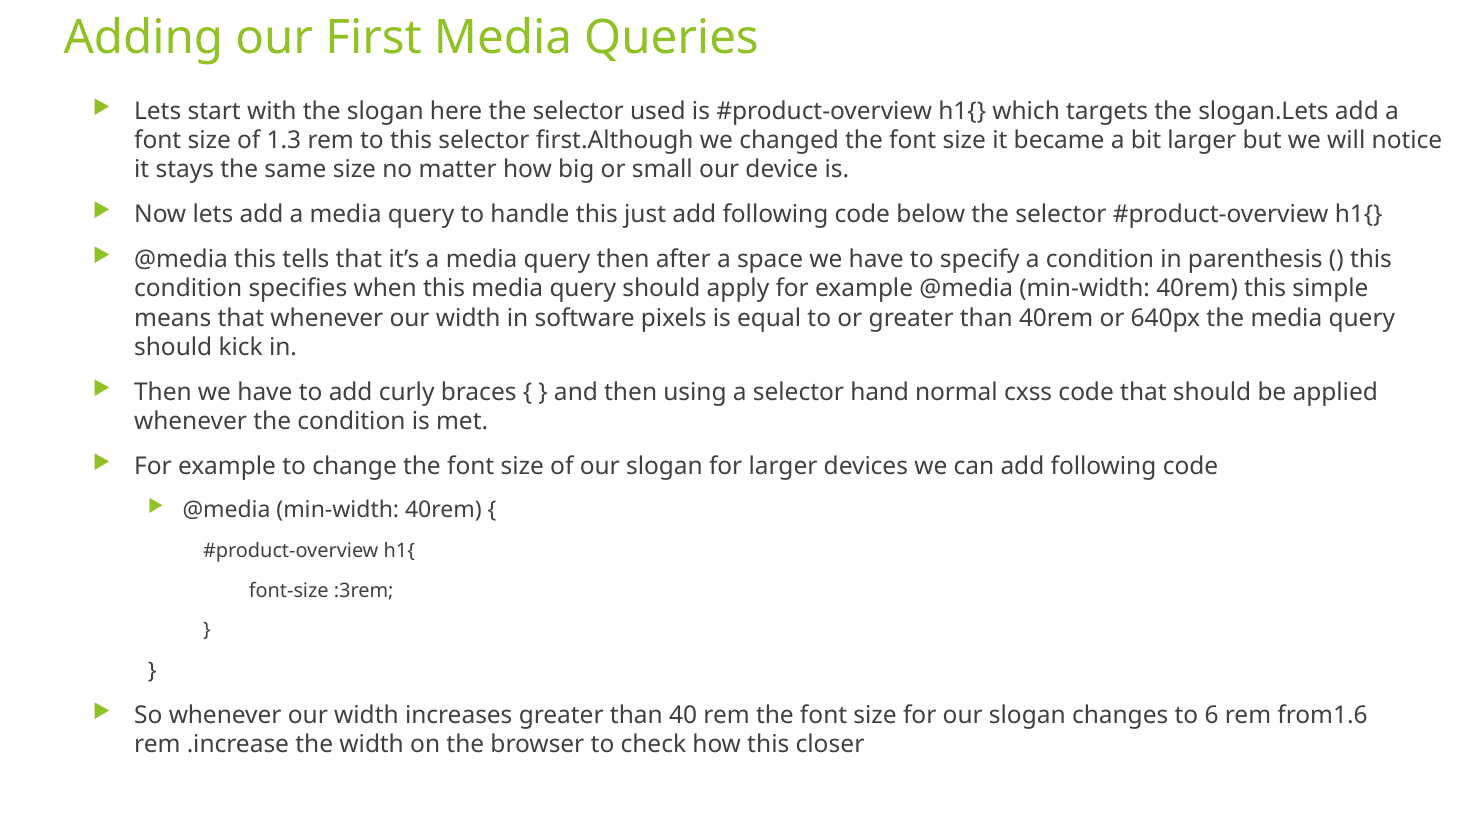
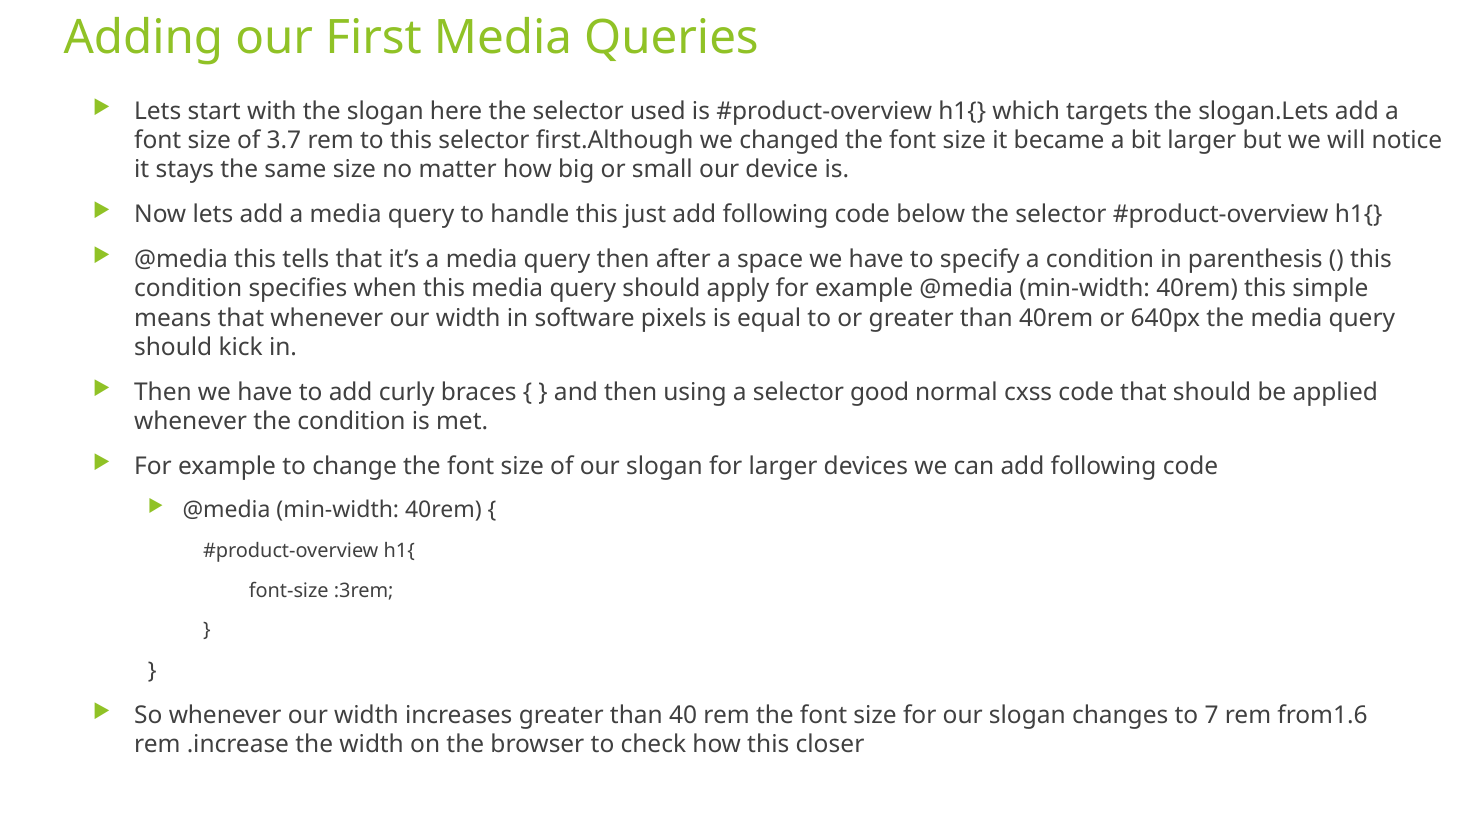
1.3: 1.3 -> 3.7
hand: hand -> good
6: 6 -> 7
